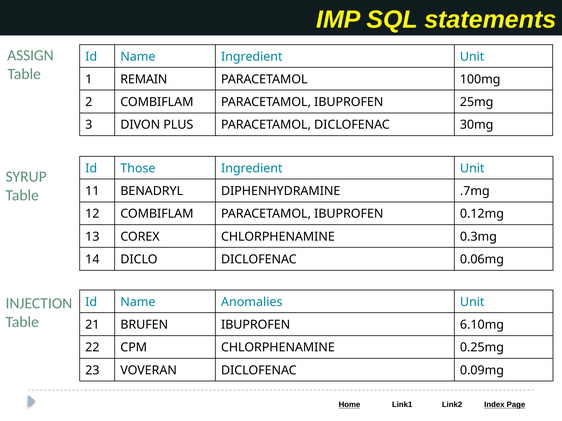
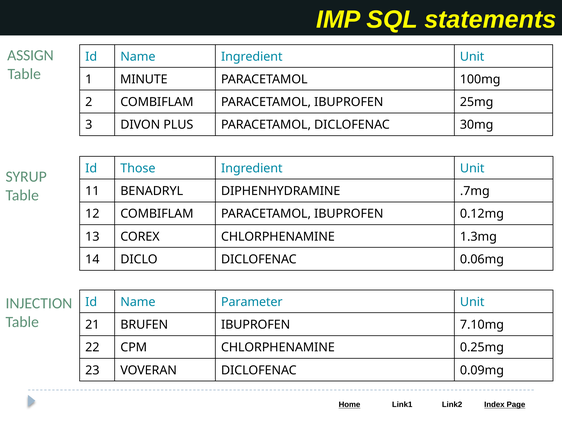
REMAIN: REMAIN -> MINUTE
0.3mg: 0.3mg -> 1.3mg
Anomalies: Anomalies -> Parameter
6.10mg: 6.10mg -> 7.10mg
